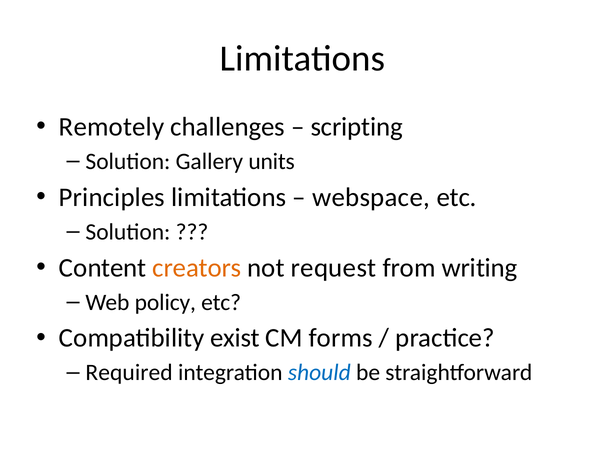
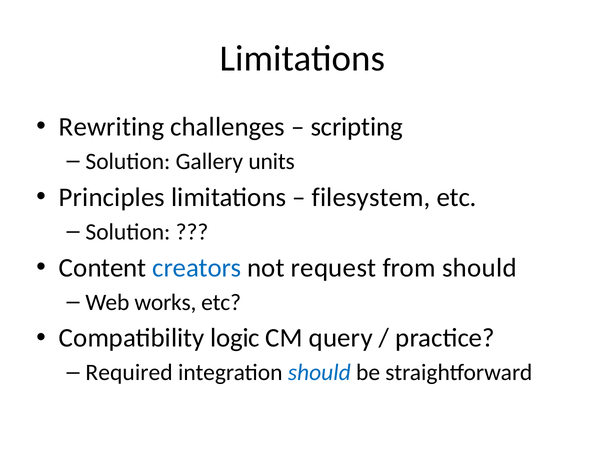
Remotely: Remotely -> Rewriting
webspace: webspace -> filesystem
creators colour: orange -> blue
from writing: writing -> should
policy: policy -> works
exist: exist -> logic
forms: forms -> query
